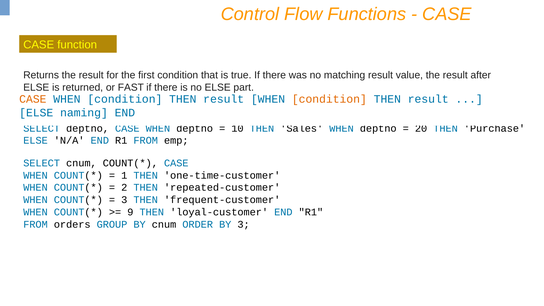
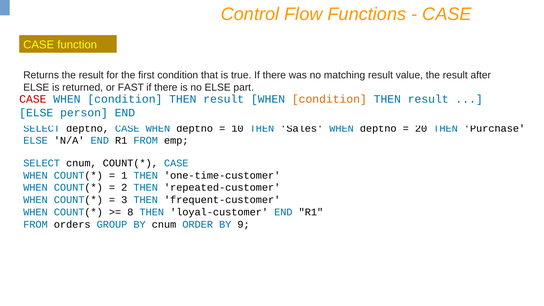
CASE at (33, 99) colour: orange -> red
naming: naming -> person
9: 9 -> 8
BY 3: 3 -> 9
